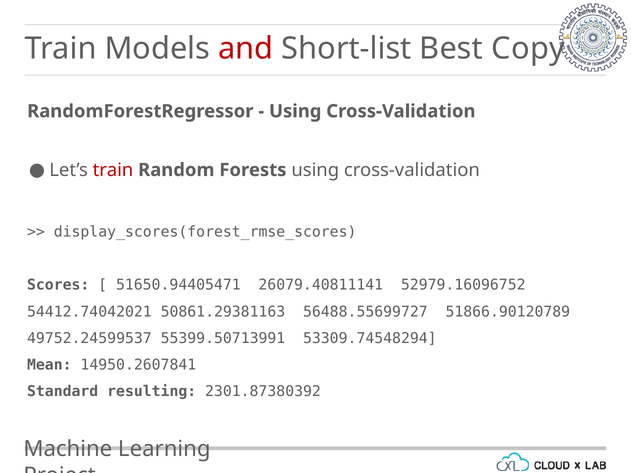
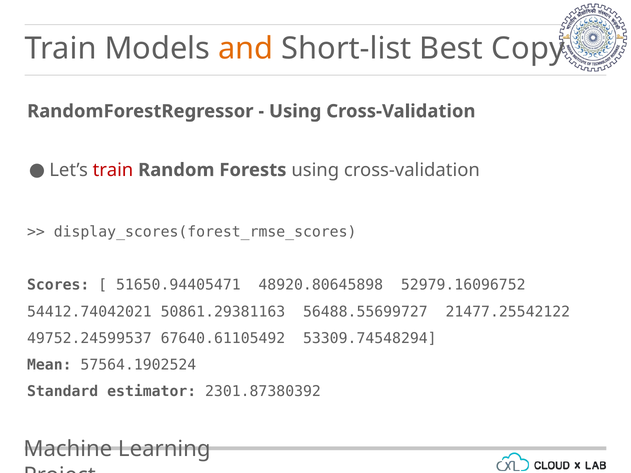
and colour: red -> orange
26079.40811141: 26079.40811141 -> 48920.80645898
51866.90120789: 51866.90120789 -> 21477.25542122
55399.50713991: 55399.50713991 -> 67640.61105492
14950.2607841: 14950.2607841 -> 57564.1902524
resulting: resulting -> estimator
